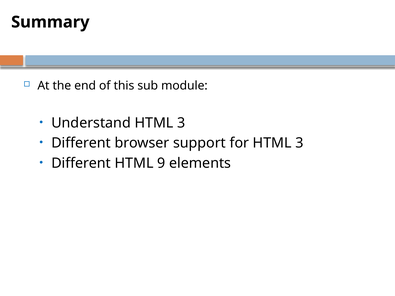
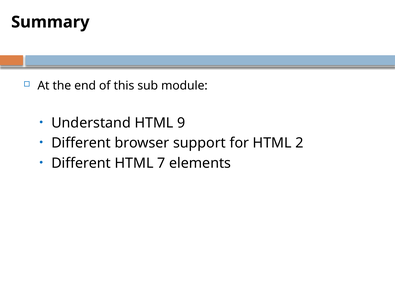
Understand HTML 3: 3 -> 9
for HTML 3: 3 -> 2
9: 9 -> 7
